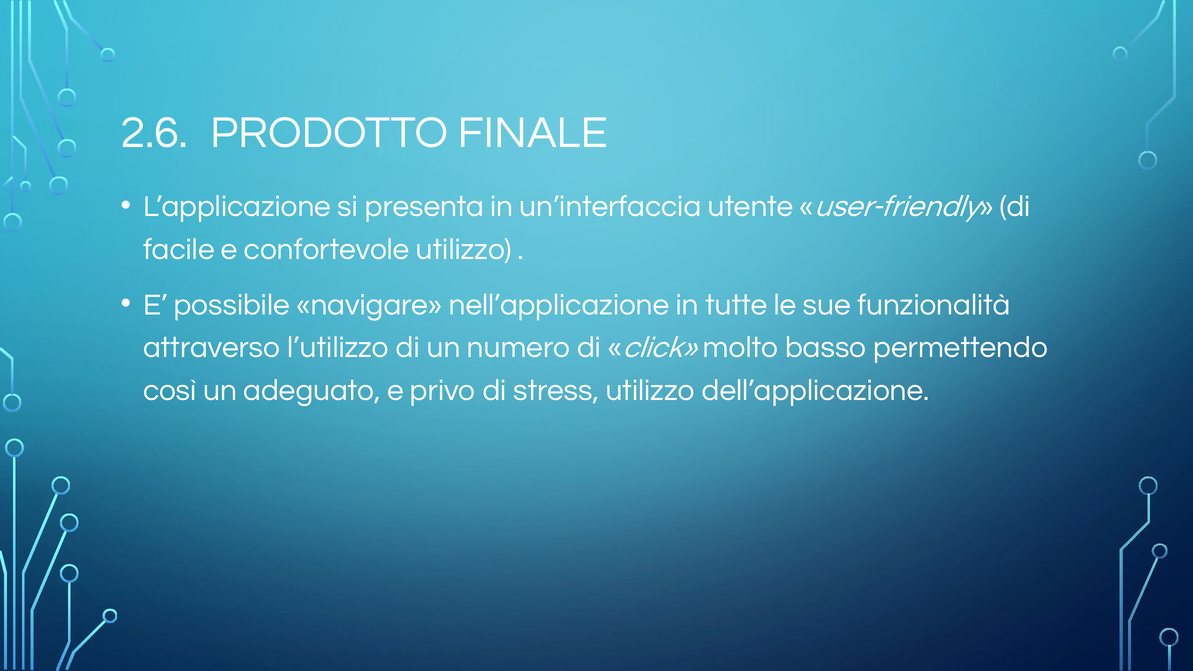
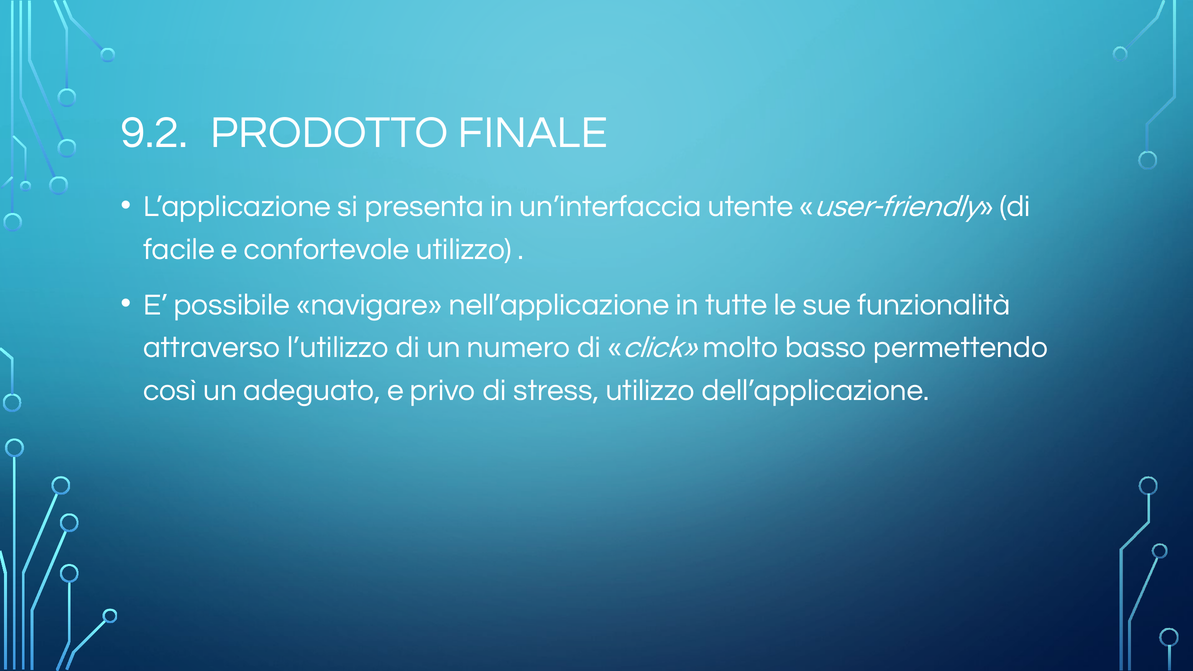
2.6: 2.6 -> 9.2
